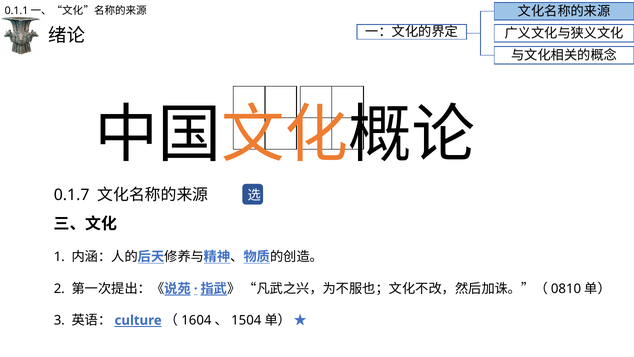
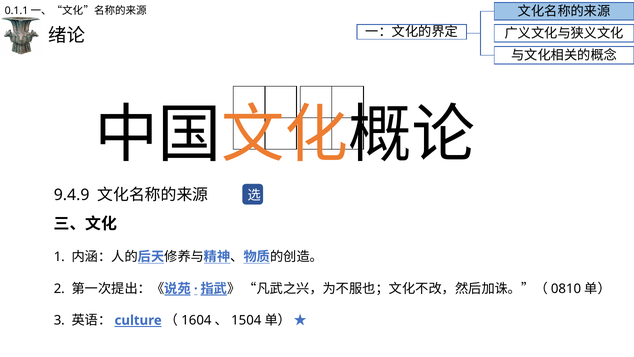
0.1.7: 0.1.7 -> 9.4.9
